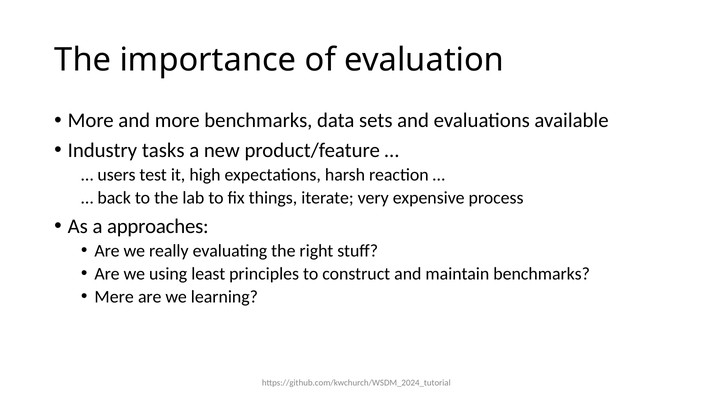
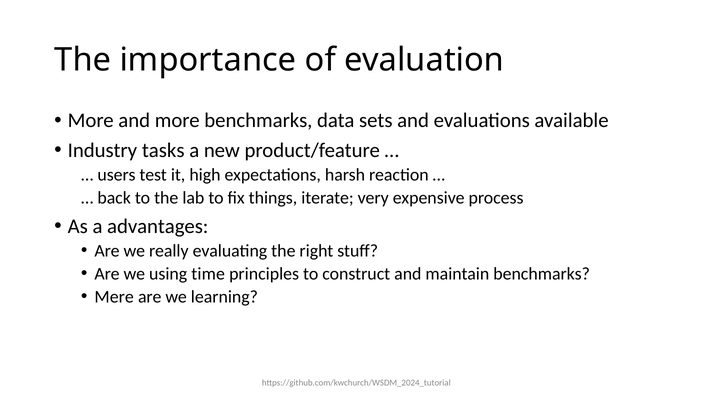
approaches: approaches -> advantages
least: least -> time
